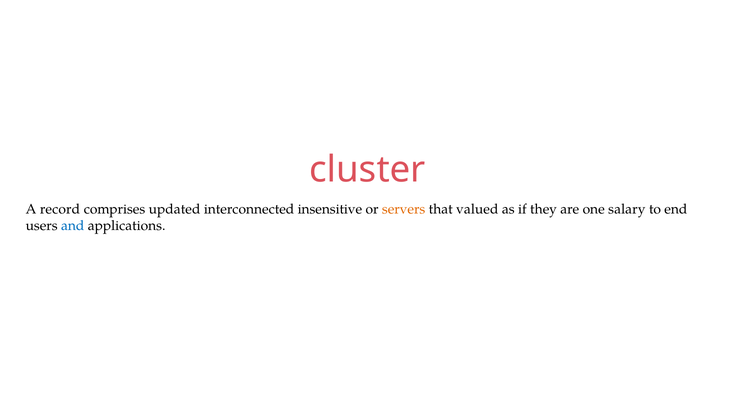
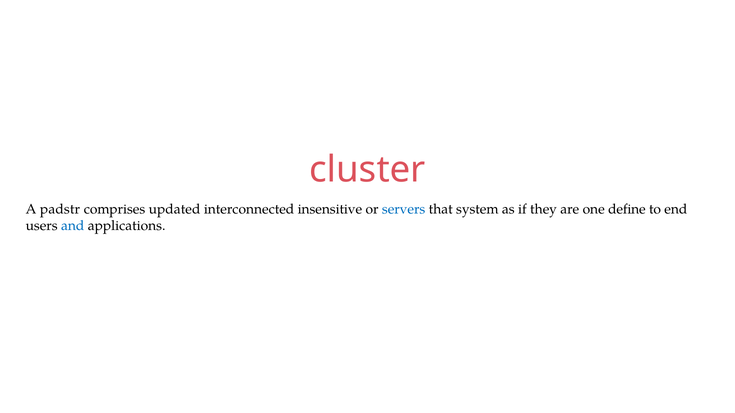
record: record -> padstr
servers colour: orange -> blue
valued: valued -> system
salary: salary -> define
